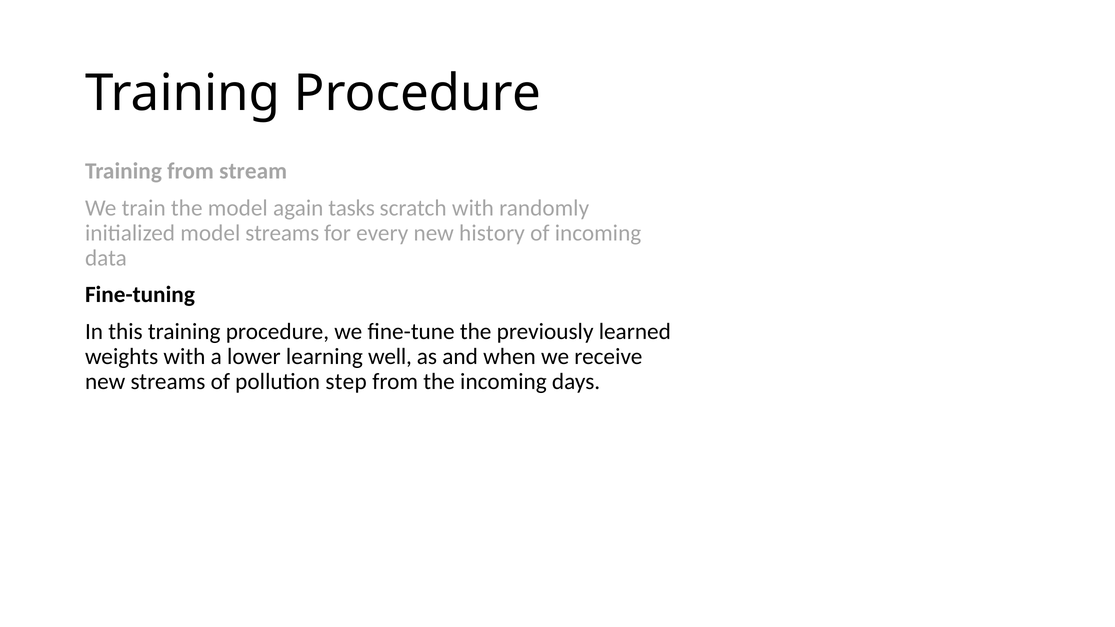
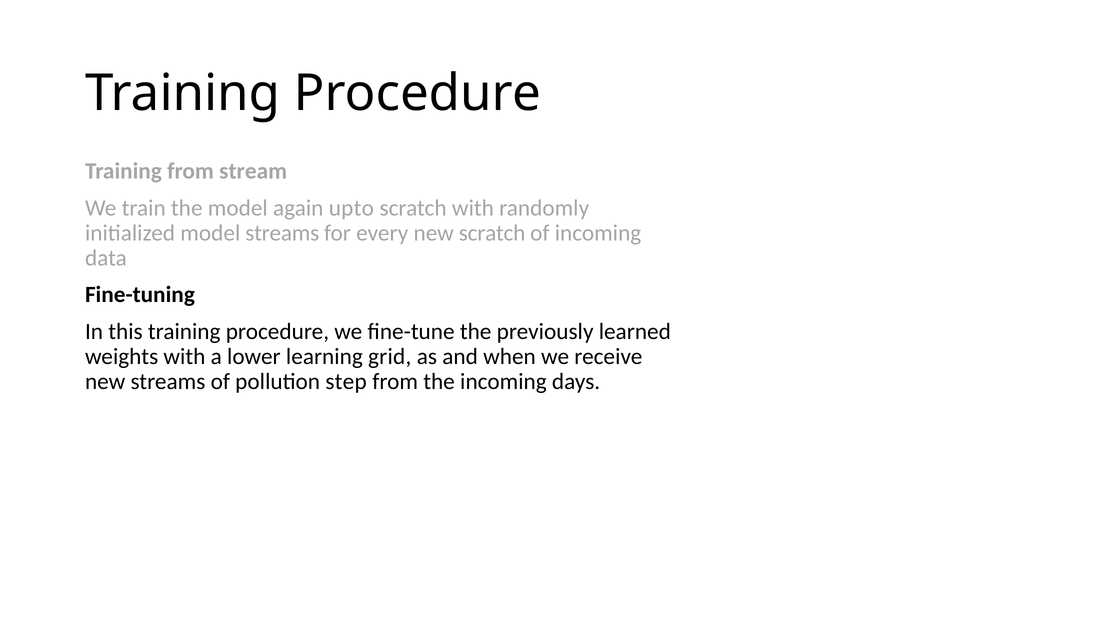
tasks: tasks -> upto
new history: history -> scratch
well: well -> grid
